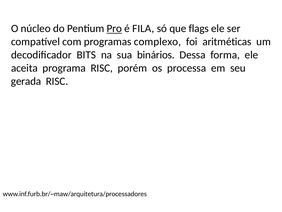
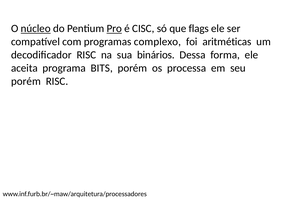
núcleo underline: none -> present
FILA: FILA -> CISC
decodificador BITS: BITS -> RISC
programa RISC: RISC -> BITS
gerada at (26, 81): gerada -> porém
